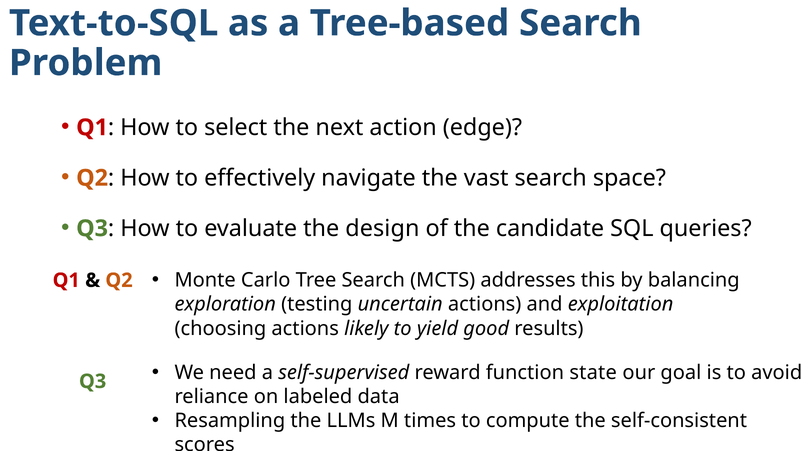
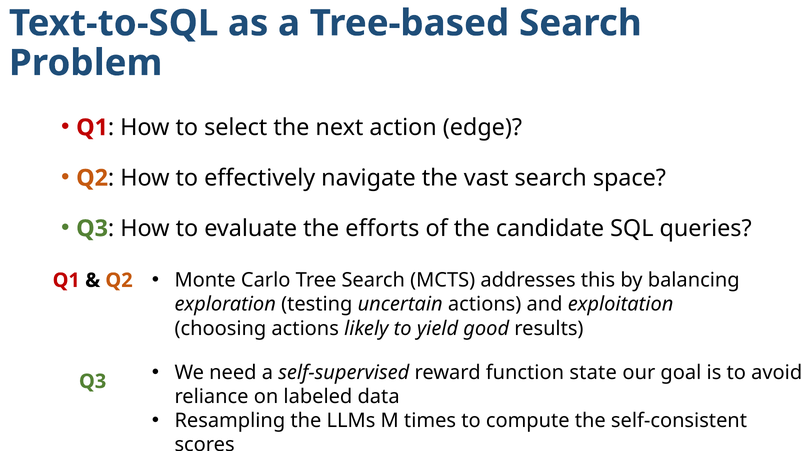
design: design -> efforts
